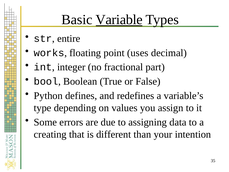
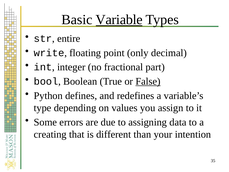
works: works -> write
uses: uses -> only
False underline: none -> present
